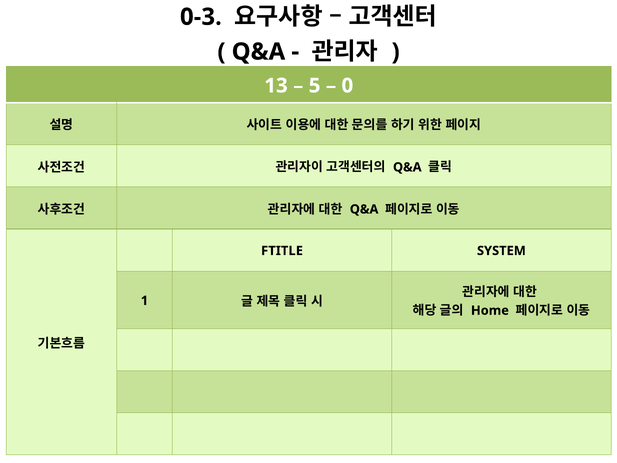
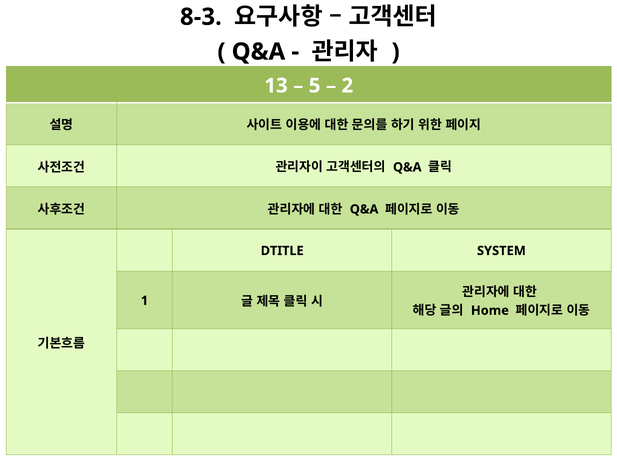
0-3: 0-3 -> 8-3
0: 0 -> 2
FTITLE: FTITLE -> DTITLE
